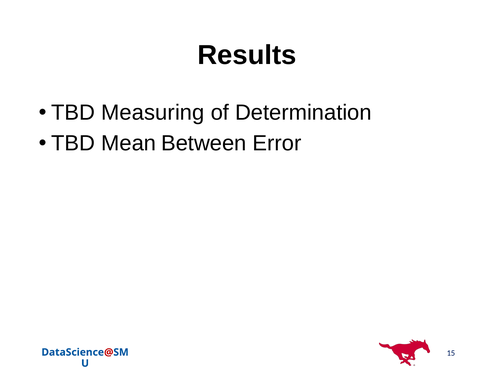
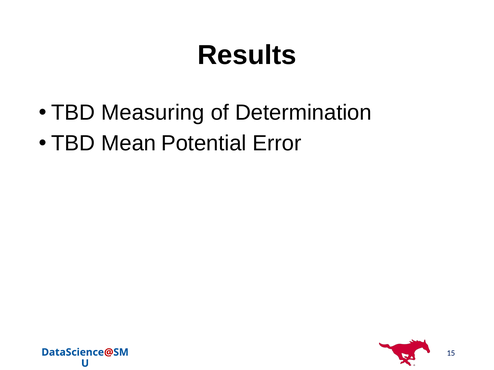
Between: Between -> Potential
